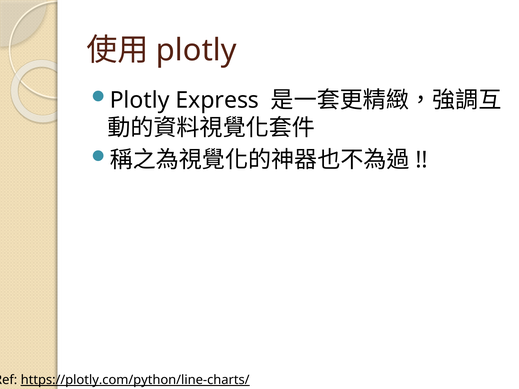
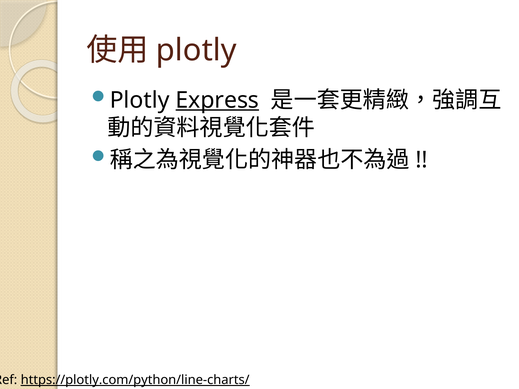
Express underline: none -> present
